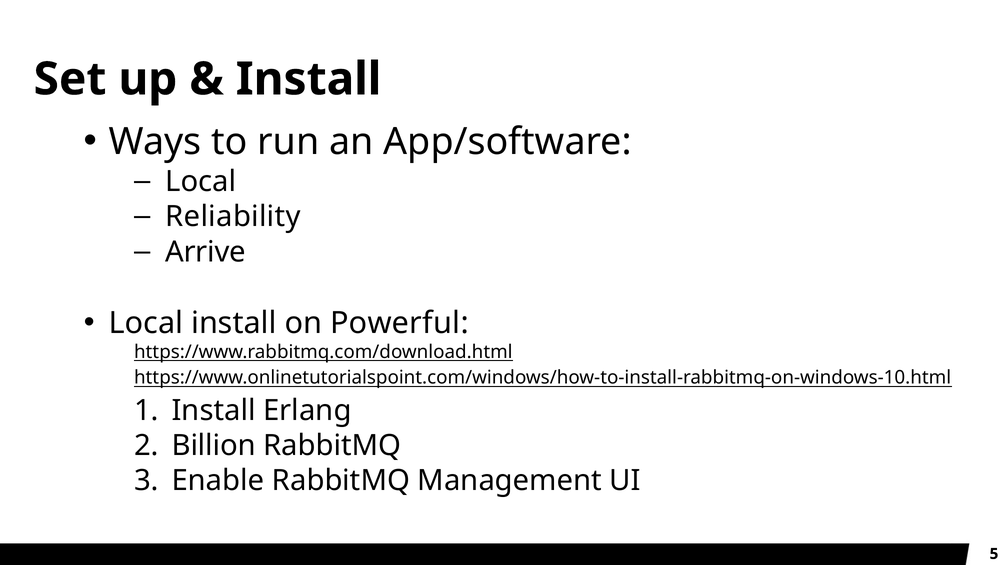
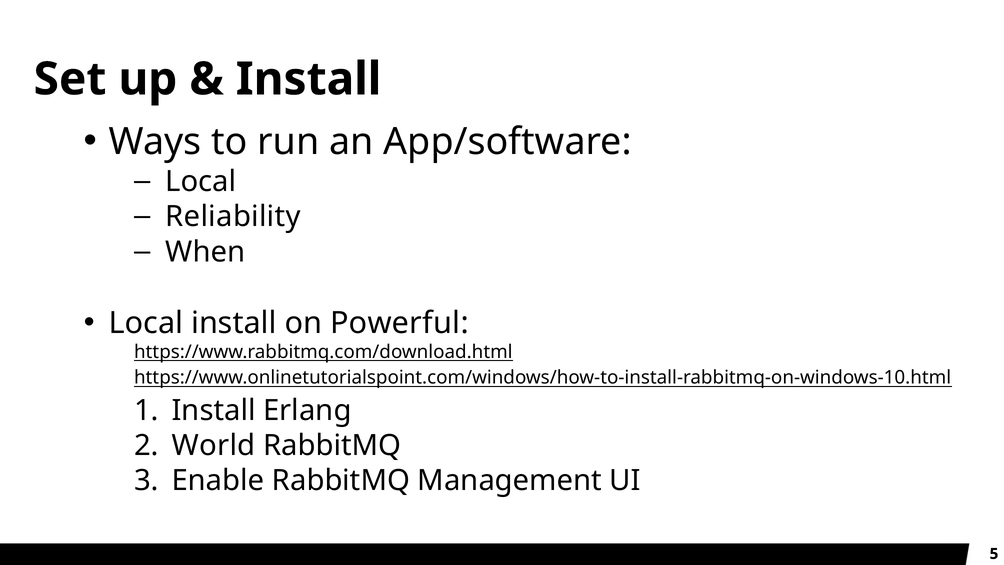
Arrive: Arrive -> When
Billion: Billion -> World
